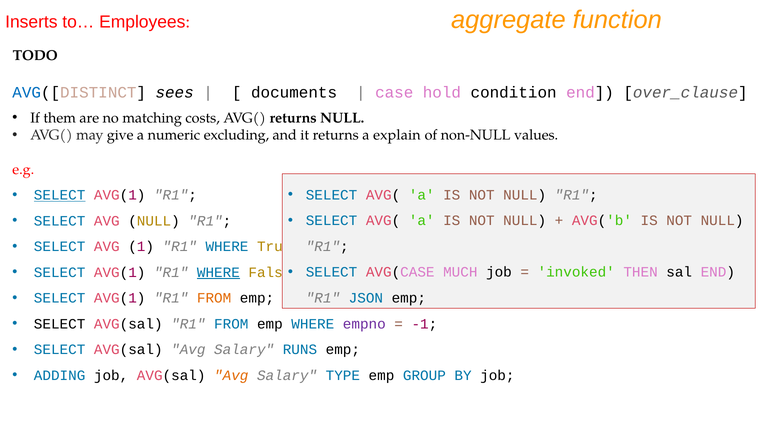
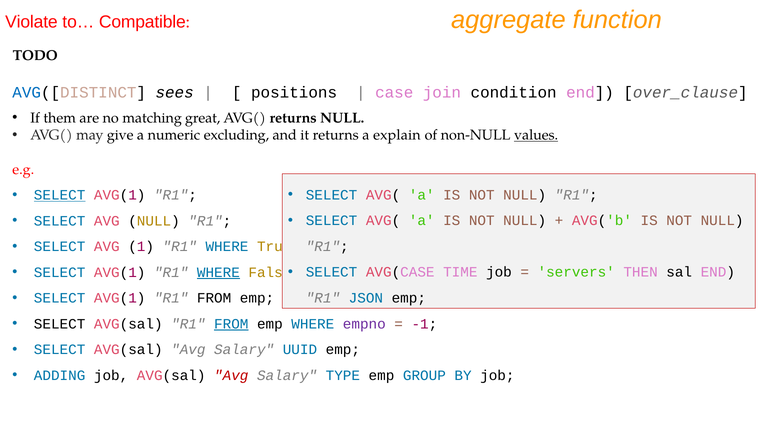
Inserts: Inserts -> Violate
Employees: Employees -> Compatible
documents: documents -> positions
hold: hold -> join
costs: costs -> great
values underline: none -> present
MUCH: MUCH -> TIME
invoked: invoked -> servers
FROM at (214, 298) colour: orange -> black
FROM at (231, 324) underline: none -> present
RUNS: RUNS -> UUID
Avg at (231, 375) colour: orange -> red
